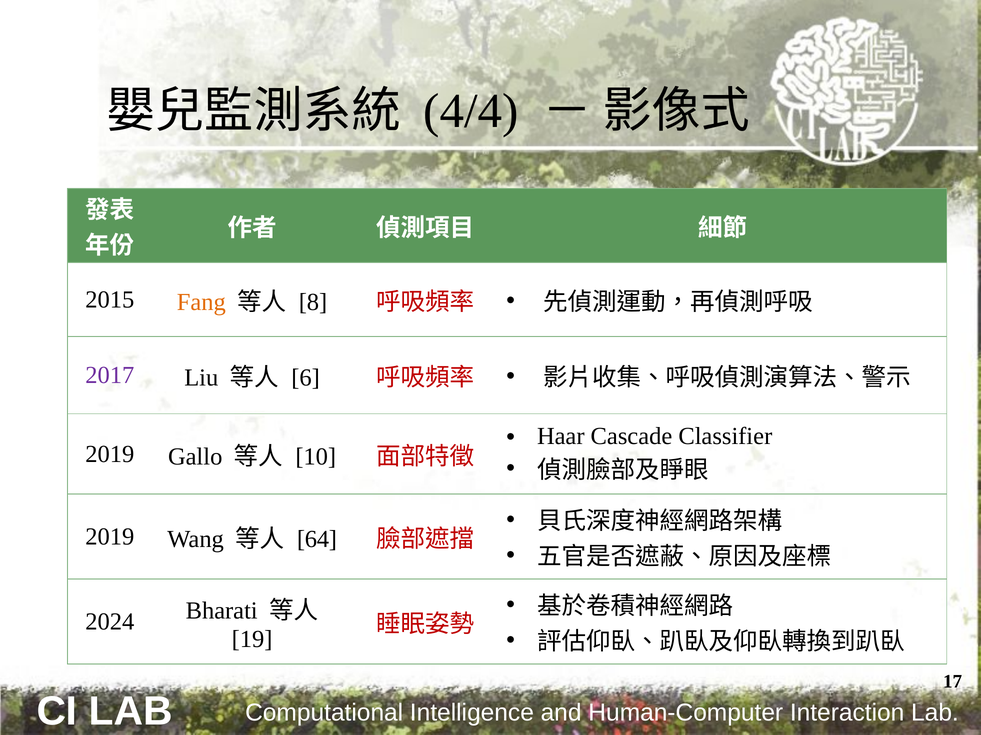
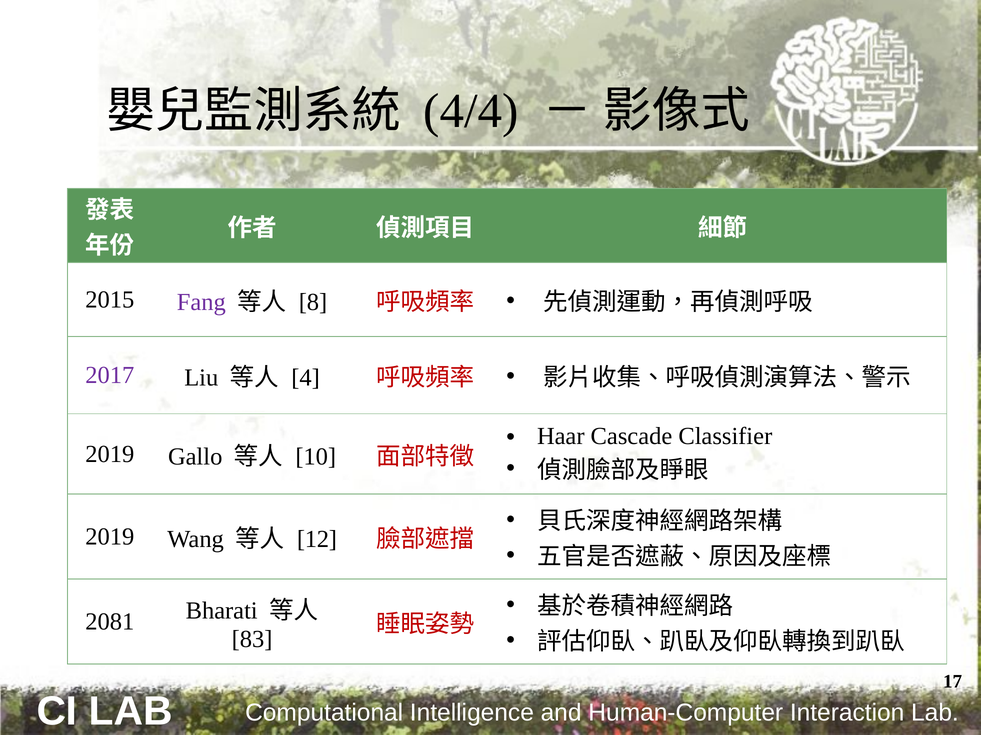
Fang colour: orange -> purple
6: 6 -> 4
64: 64 -> 12
2024: 2024 -> 2081
19: 19 -> 83
